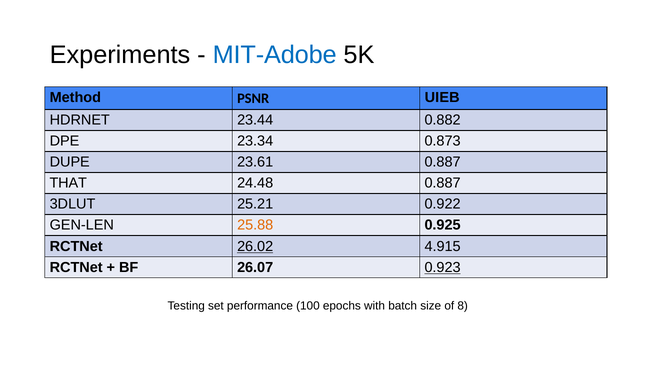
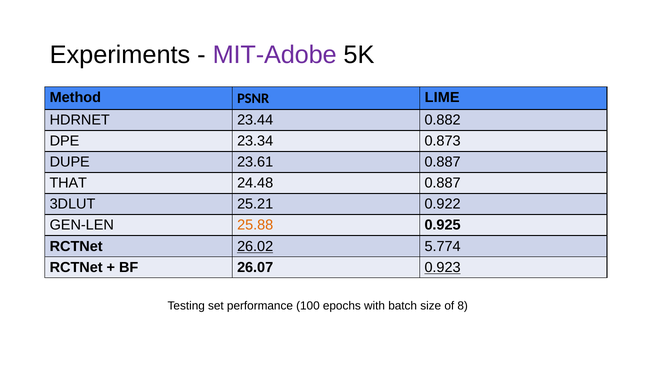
MIT-Adobe colour: blue -> purple
UIEB: UIEB -> LIME
4.915: 4.915 -> 5.774
